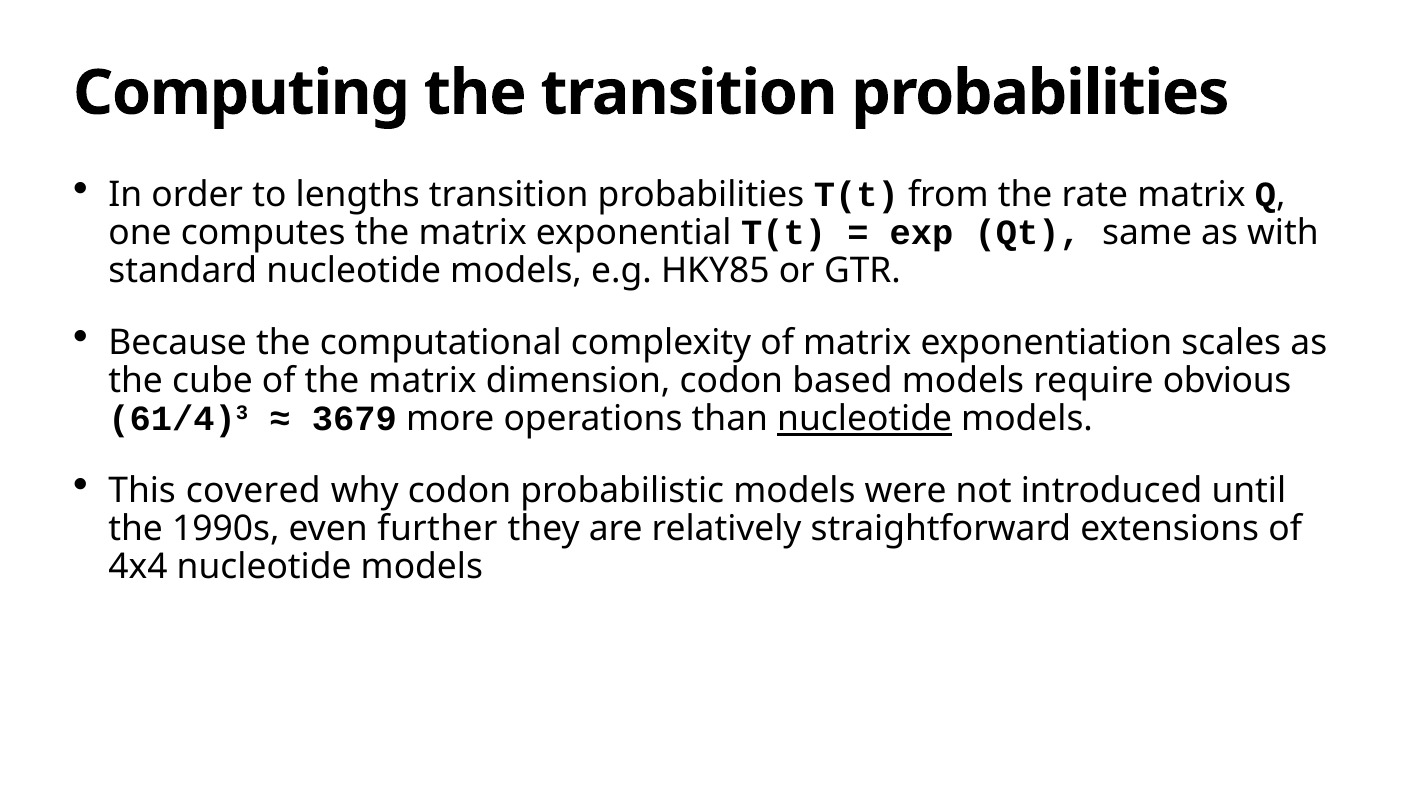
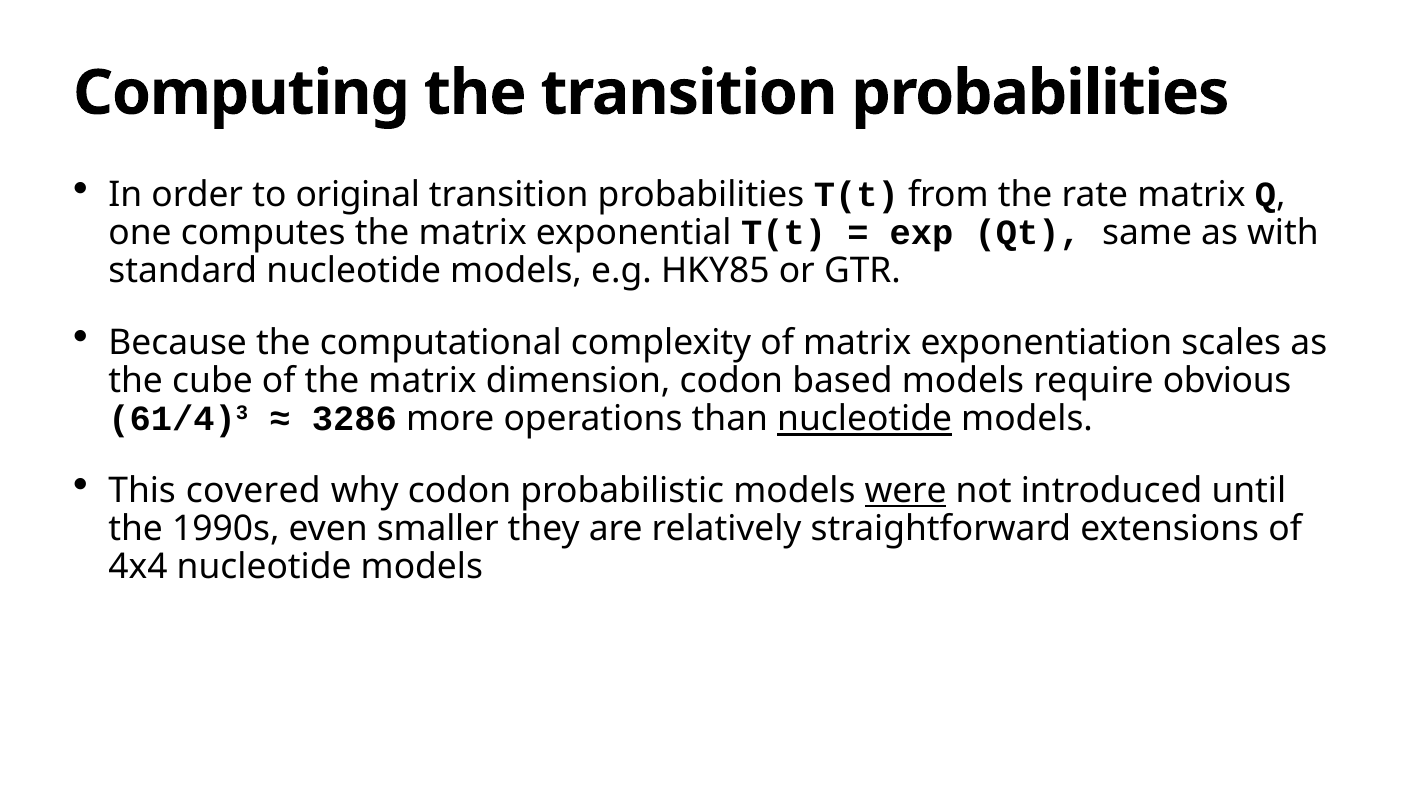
lengths: lengths -> original
3679: 3679 -> 3286
were underline: none -> present
further: further -> smaller
